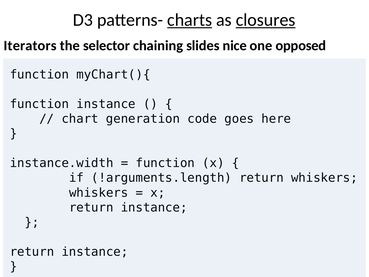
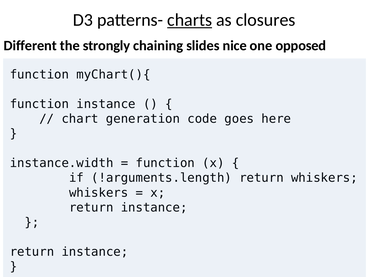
closures underline: present -> none
Iterators: Iterators -> Different
selector: selector -> strongly
